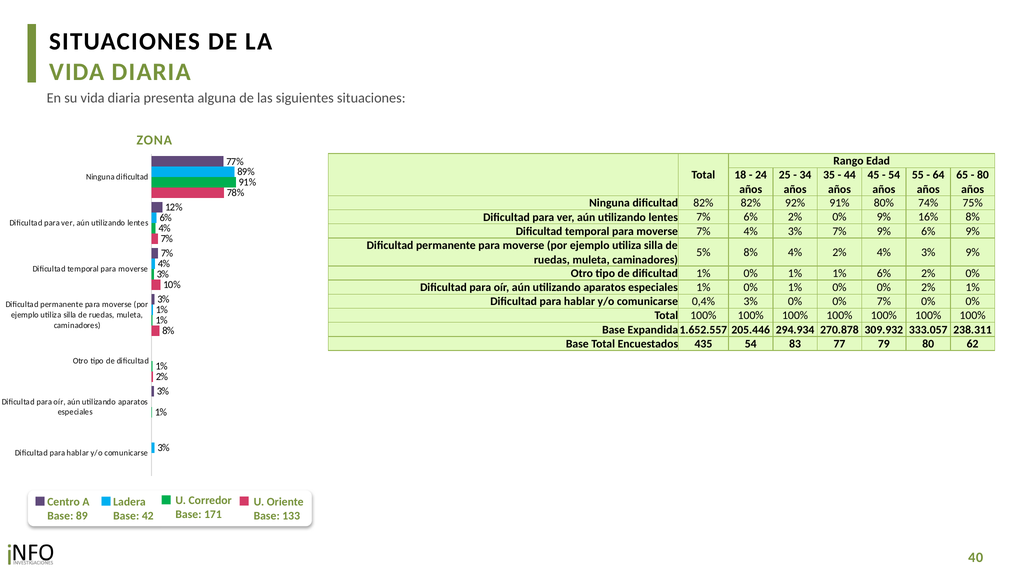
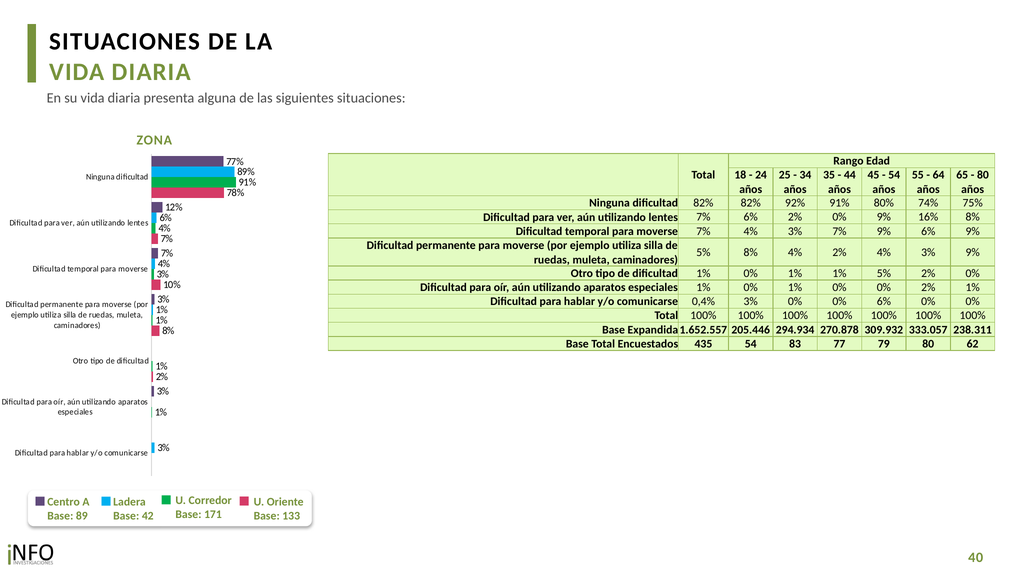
1% 6%: 6% -> 5%
0% 7%: 7% -> 6%
